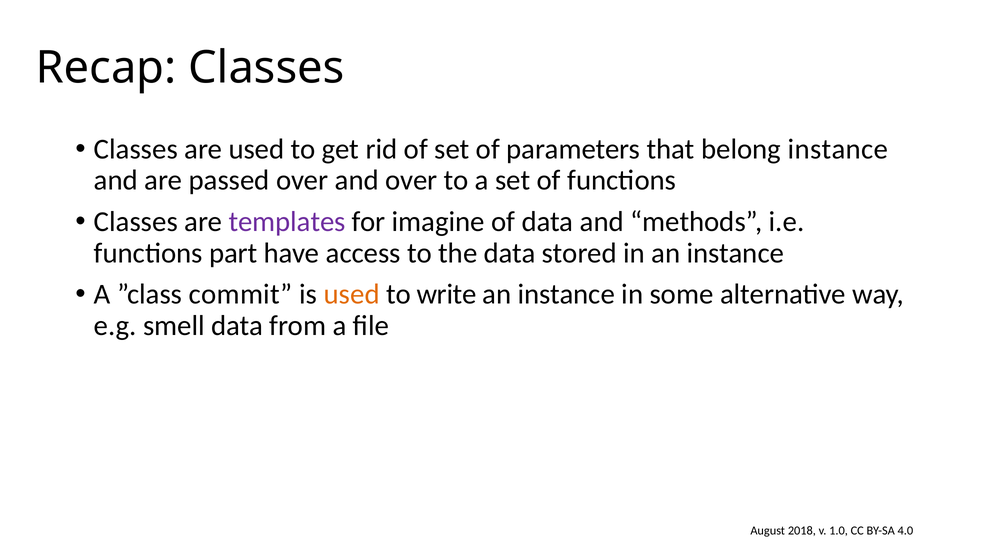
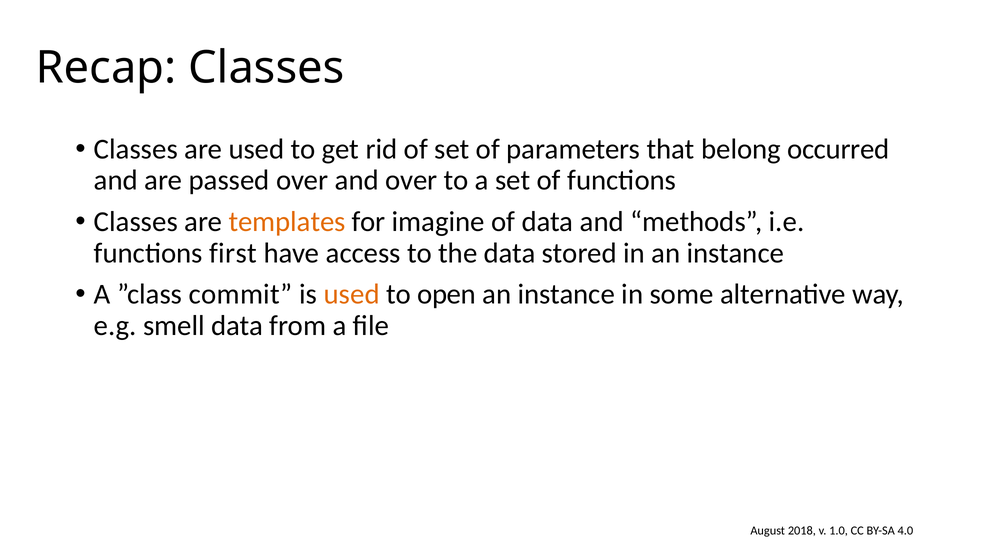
belong instance: instance -> occurred
templates colour: purple -> orange
part: part -> first
write: write -> open
